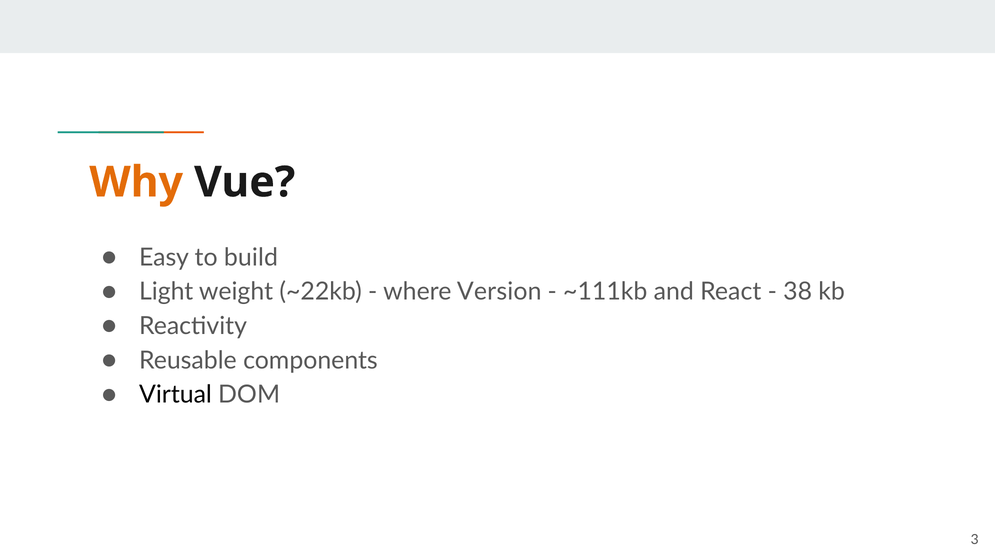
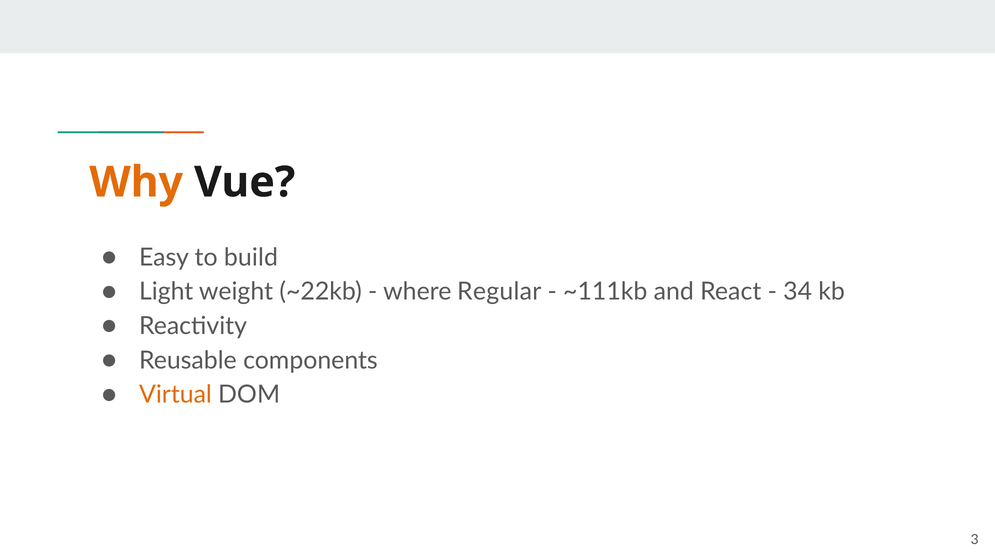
Version: Version -> Regular
38: 38 -> 34
Virtual colour: black -> orange
